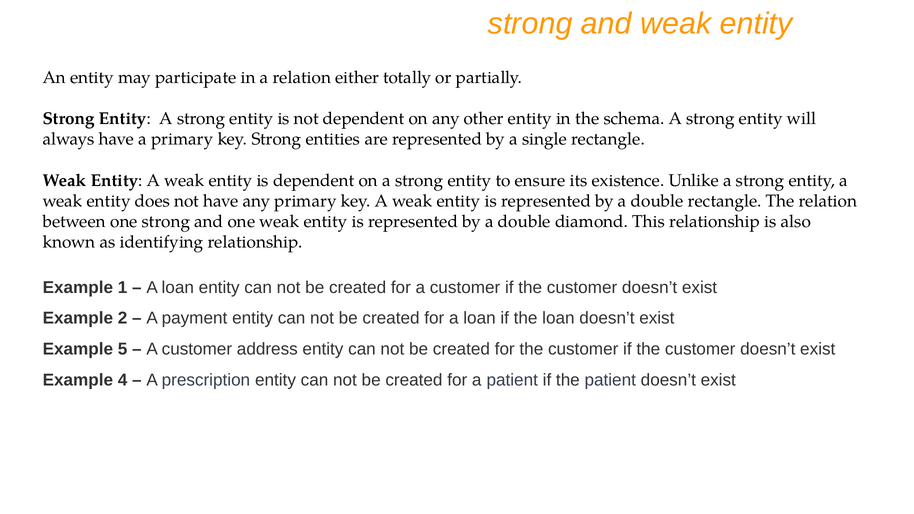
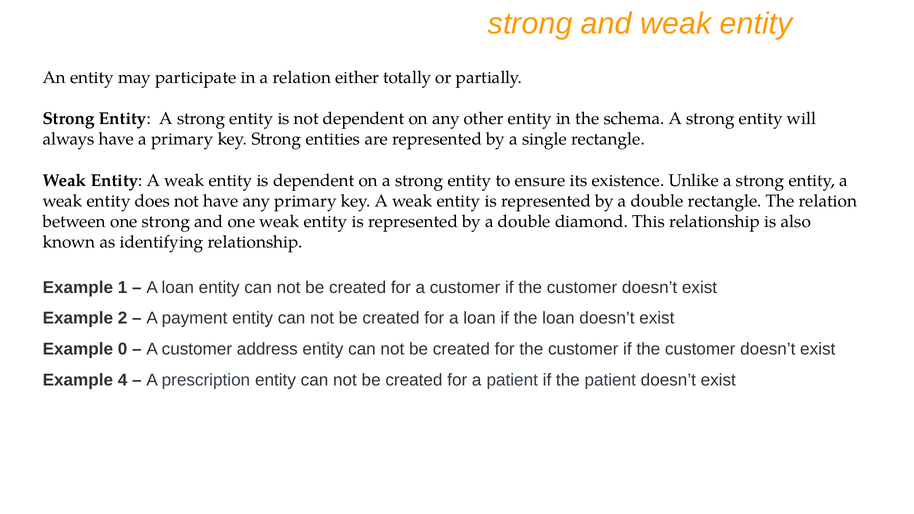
5: 5 -> 0
